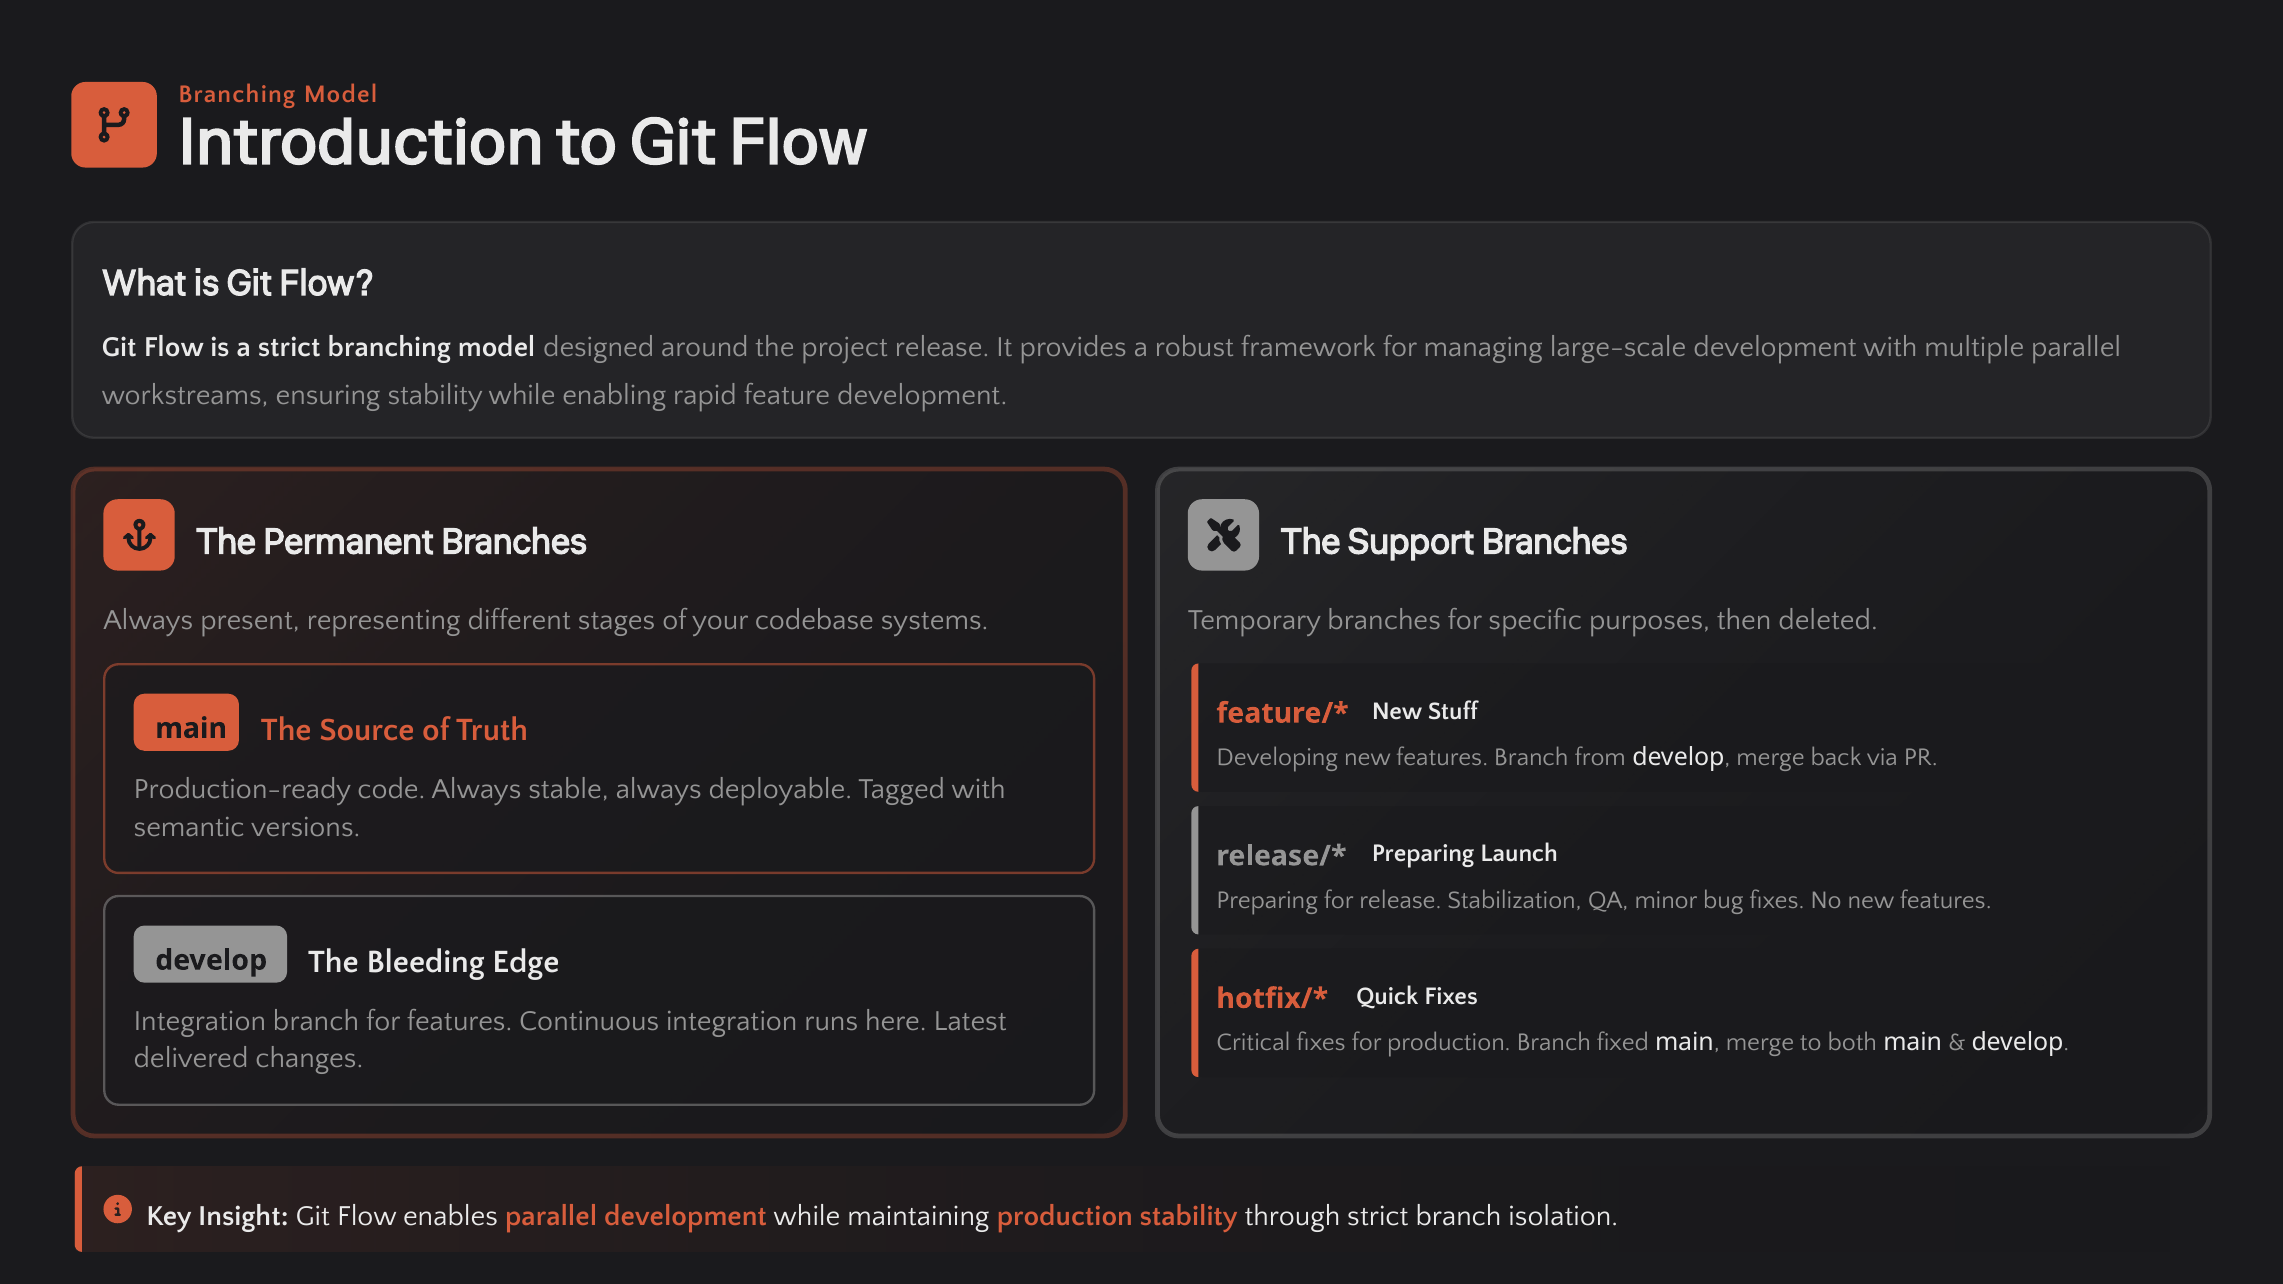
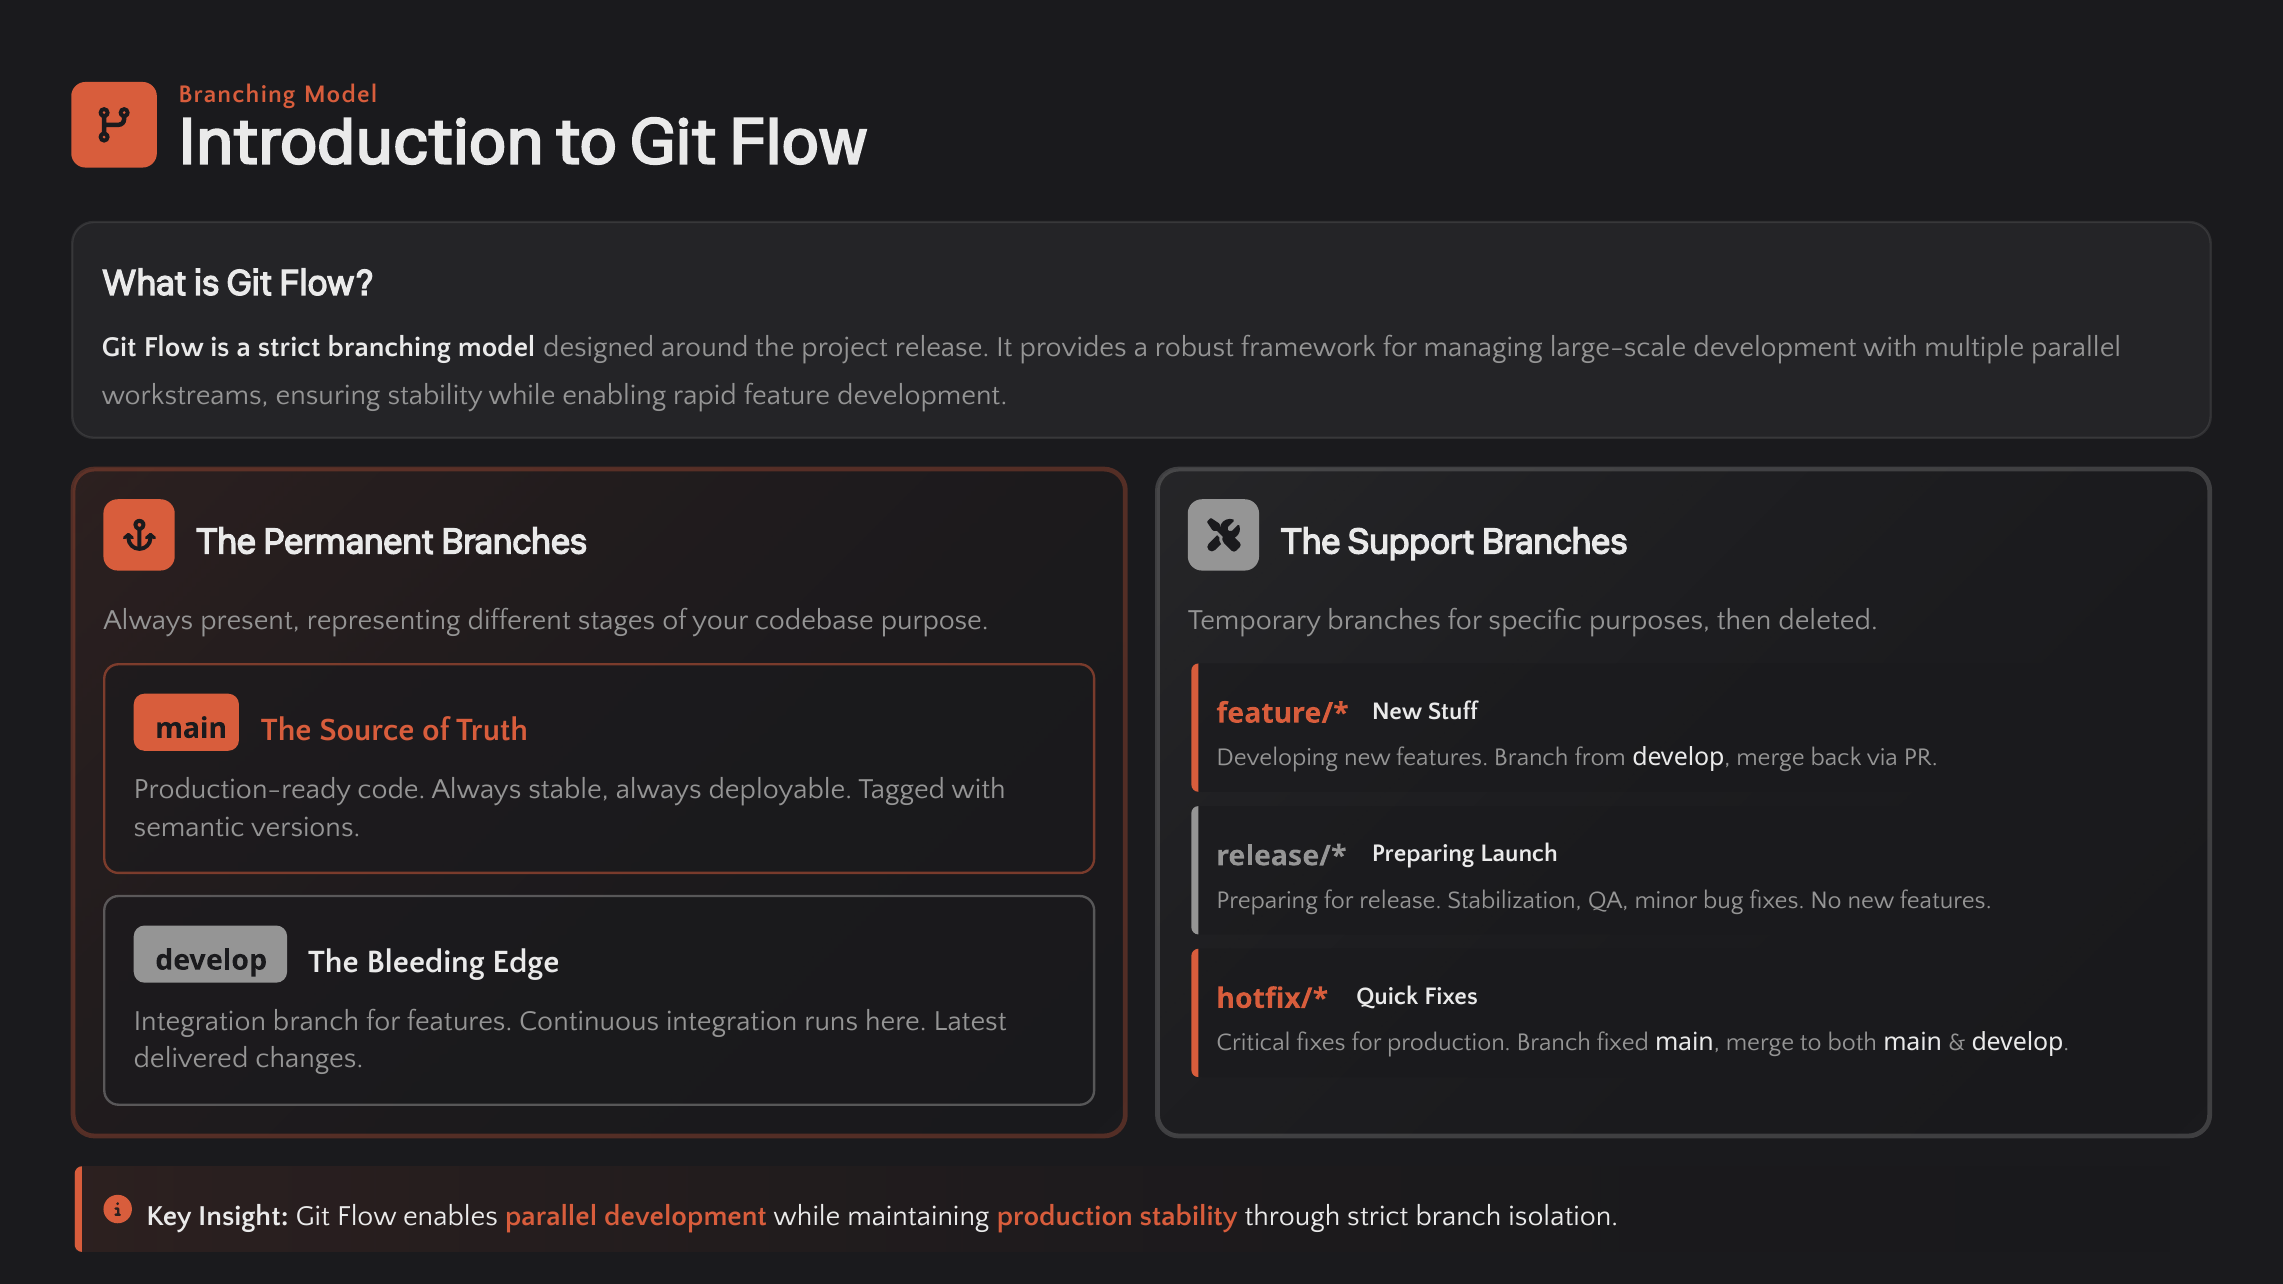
systems: systems -> purpose
